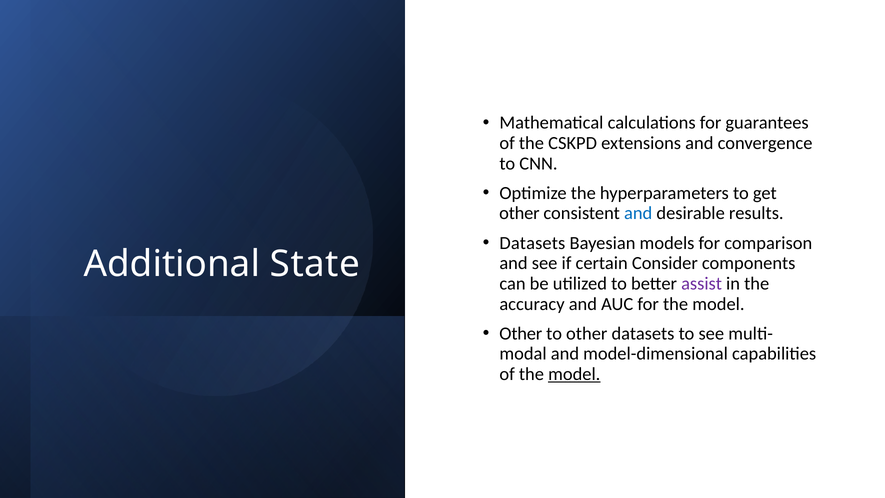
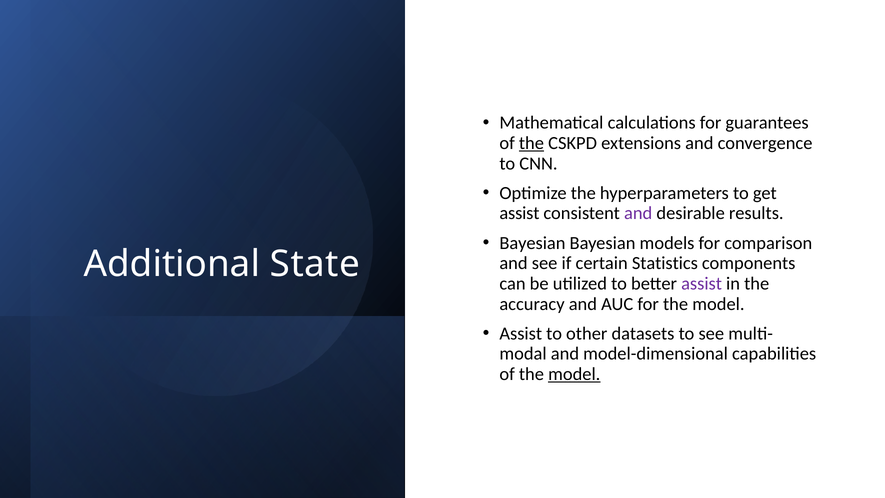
the at (531, 143) underline: none -> present
other at (519, 213): other -> assist
and at (638, 213) colour: blue -> purple
Datasets at (532, 243): Datasets -> Bayesian
Consider: Consider -> Statistics
Other at (521, 333): Other -> Assist
